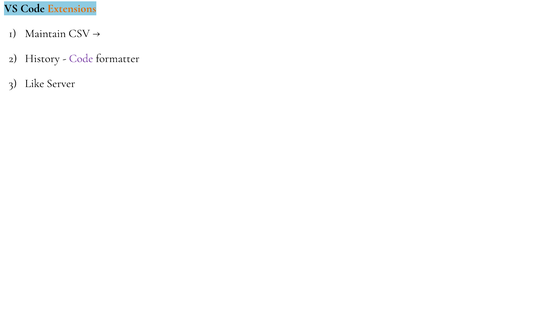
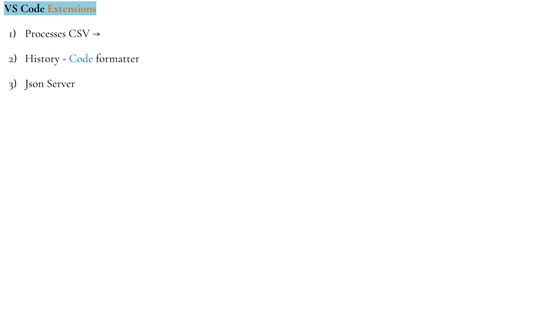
Maintain: Maintain -> Processes
Code at (81, 58) colour: purple -> blue
Like: Like -> Json
